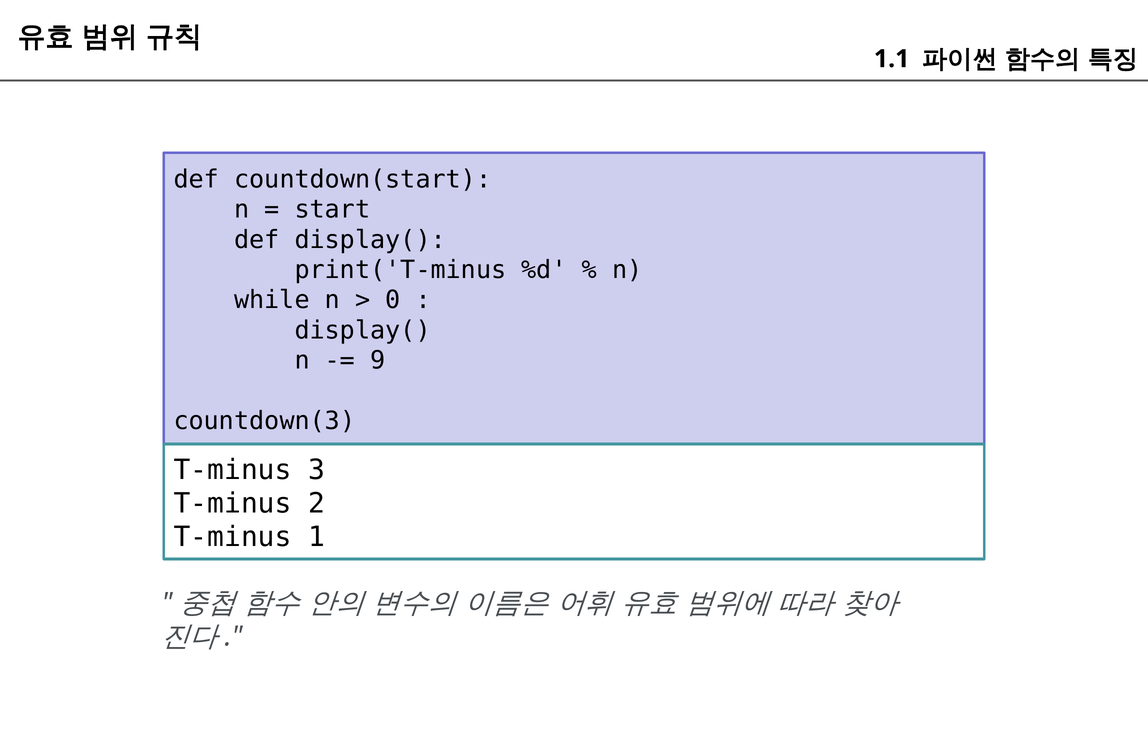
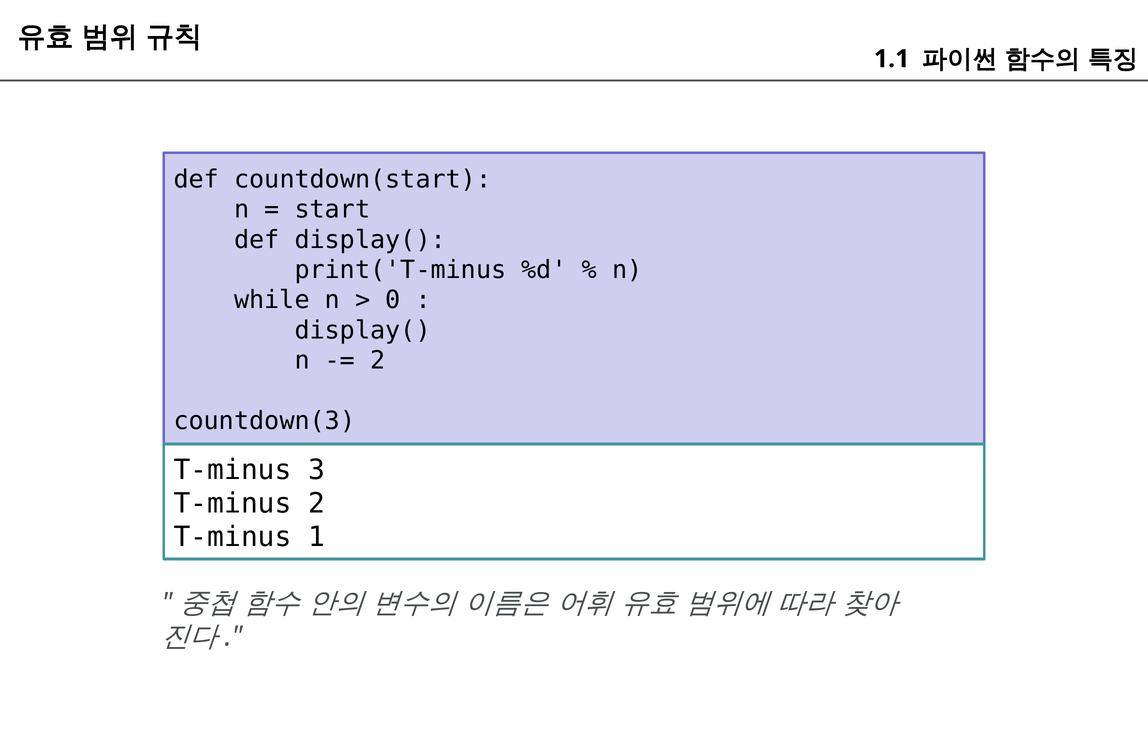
9 at (378, 360): 9 -> 2
